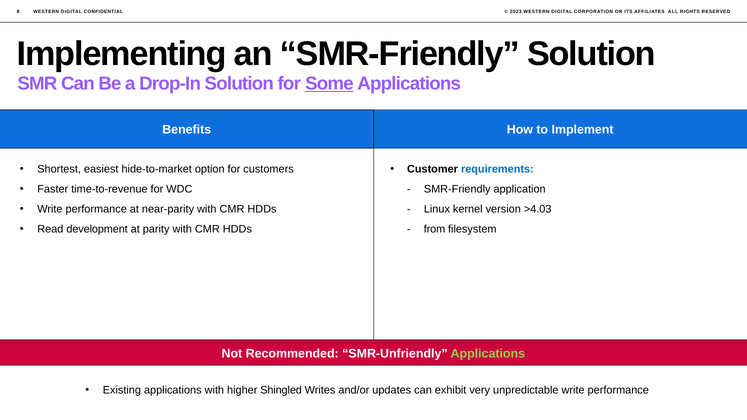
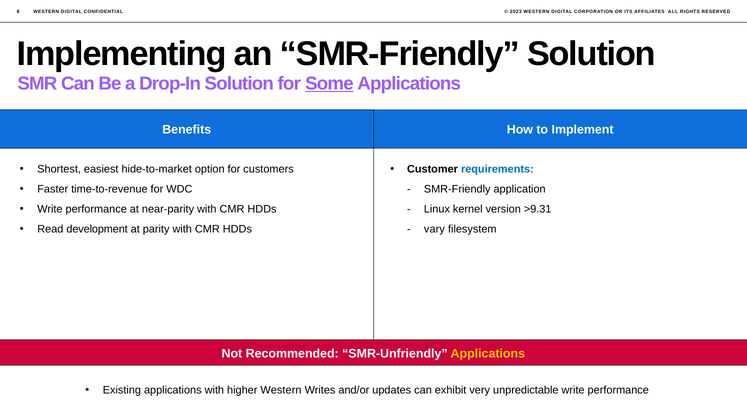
>4.03: >4.03 -> >9.31
from: from -> vary
Applications at (488, 354) colour: light green -> yellow
higher Shingled: Shingled -> Western
